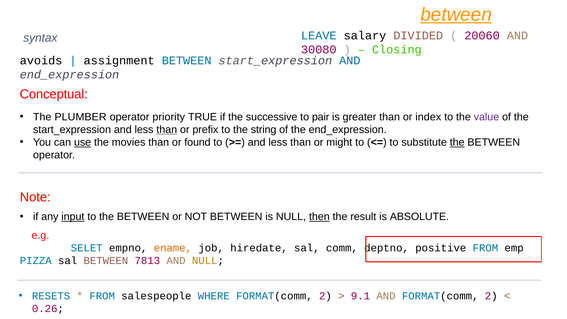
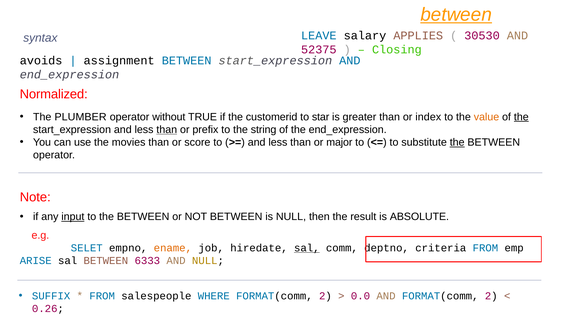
DIVIDED: DIVIDED -> APPLIES
20060: 20060 -> 30530
30080: 30080 -> 52375
Conceptual: Conceptual -> Normalized
priority: priority -> without
successive: successive -> customerid
pair: pair -> star
value colour: purple -> orange
the at (521, 117) underline: none -> present
use underline: present -> none
found: found -> score
might: might -> major
then underline: present -> none
sal at (307, 248) underline: none -> present
positive: positive -> criteria
PIZZA: PIZZA -> ARISE
7813: 7813 -> 6333
RESETS: RESETS -> SUFFIX
9.1: 9.1 -> 0.0
